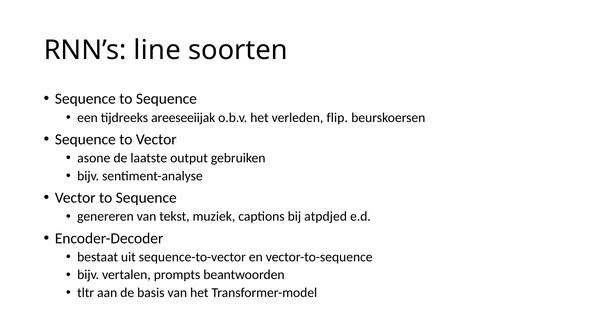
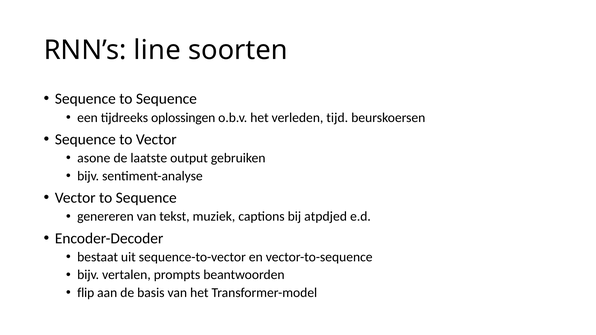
areeseeiijak: areeseeiijak -> oplossingen
flip: flip -> tijd
tltr: tltr -> flip
